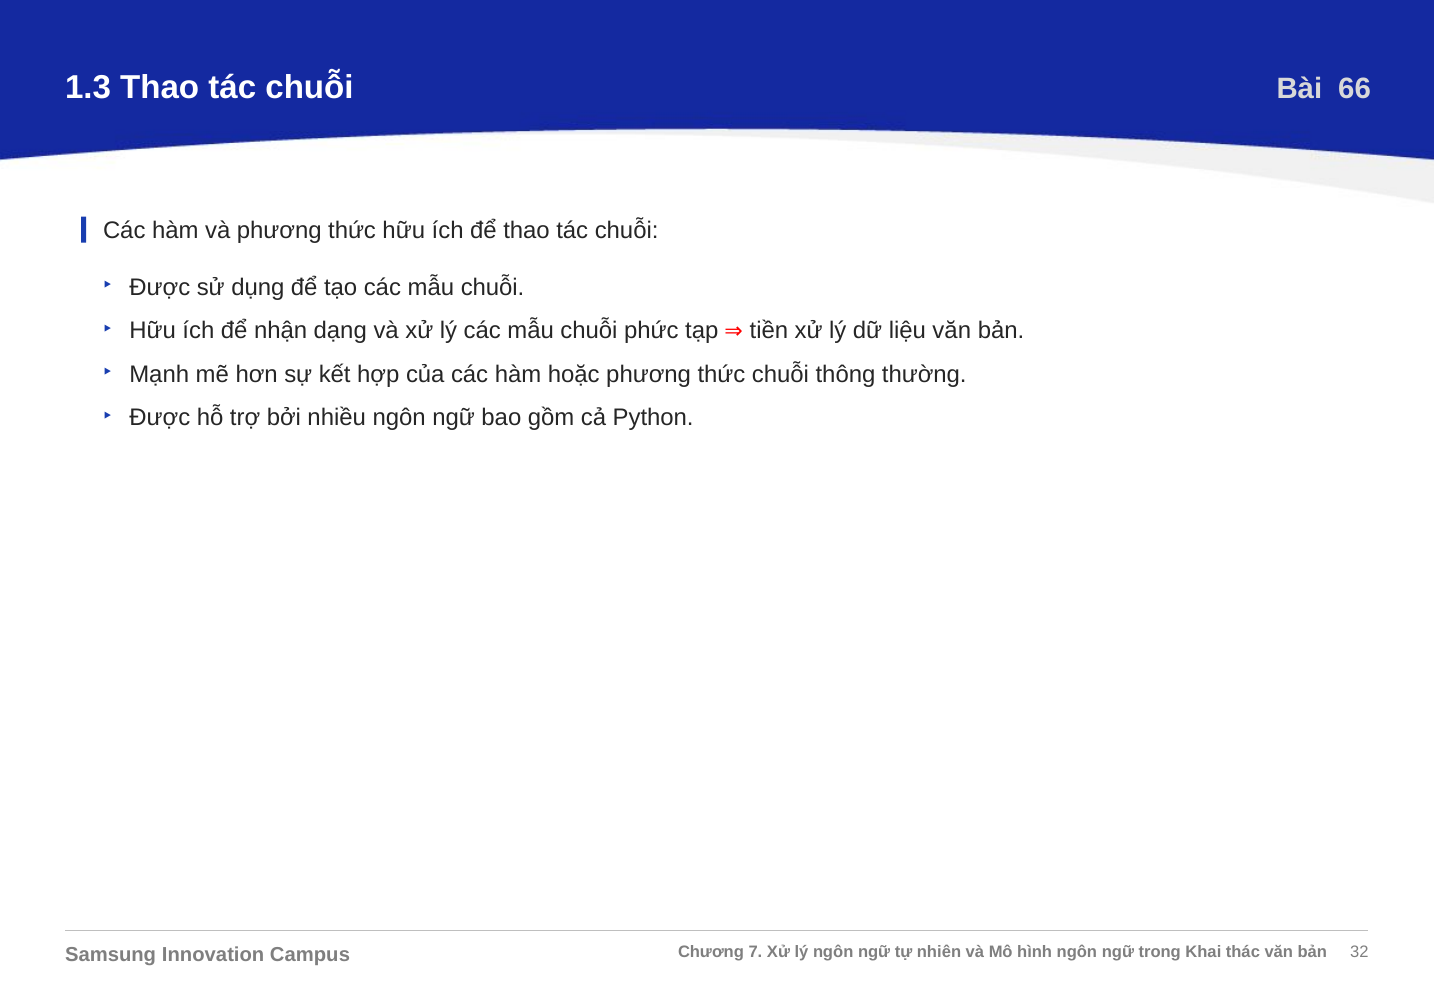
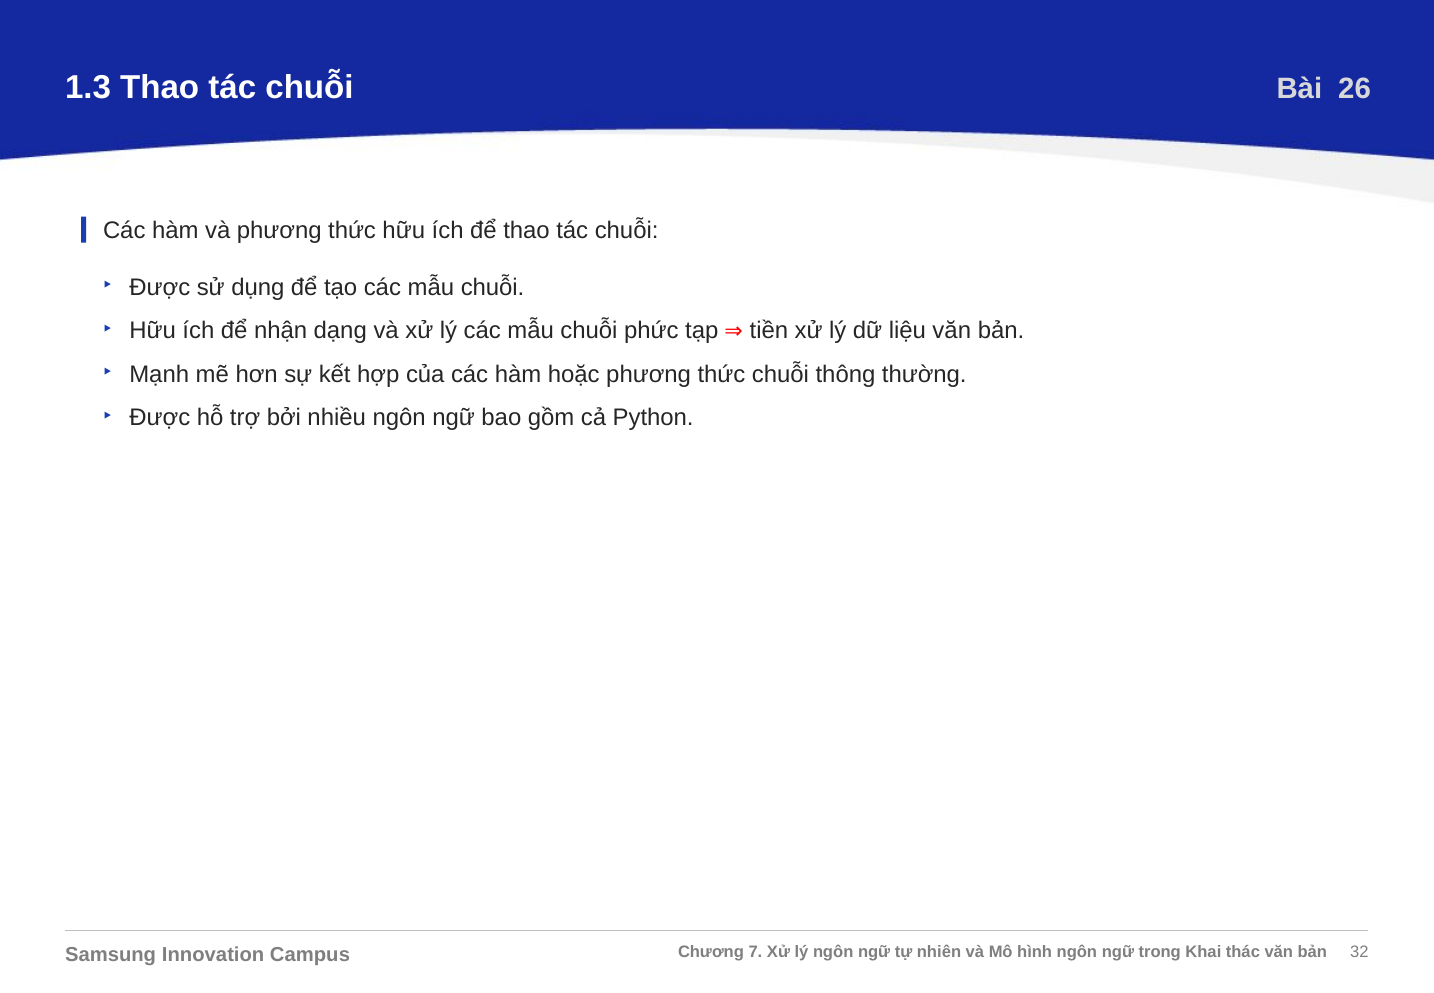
66: 66 -> 26
